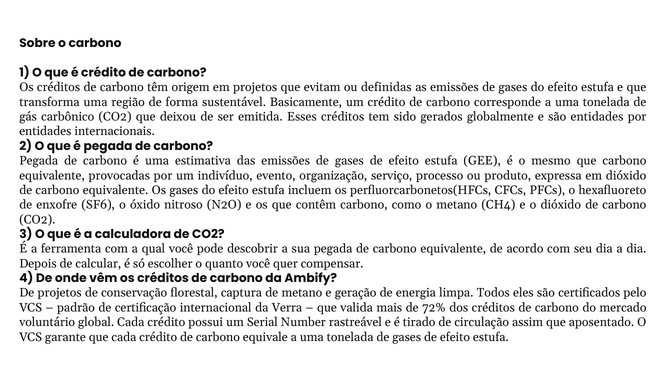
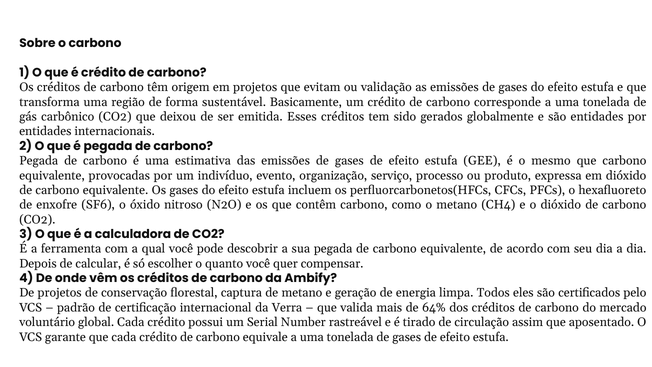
definidas: definidas -> validação
72%: 72% -> 64%
